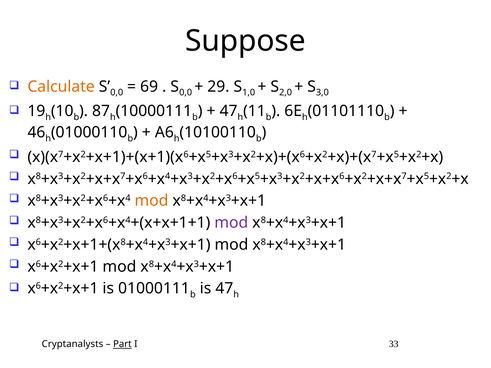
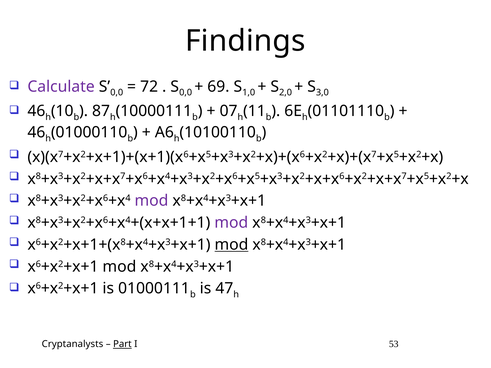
Suppose: Suppose -> Findings
Calculate colour: orange -> purple
69: 69 -> 72
29: 29 -> 69
19 at (36, 111): 19 -> 46
47 at (229, 111): 47 -> 07
mod at (151, 201) colour: orange -> purple
mod at (231, 245) underline: none -> present
33: 33 -> 53
